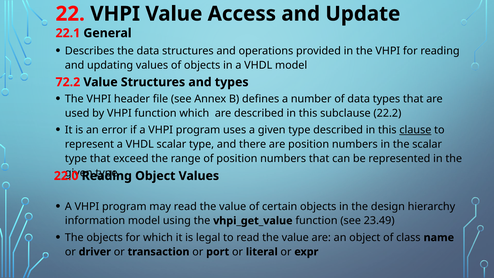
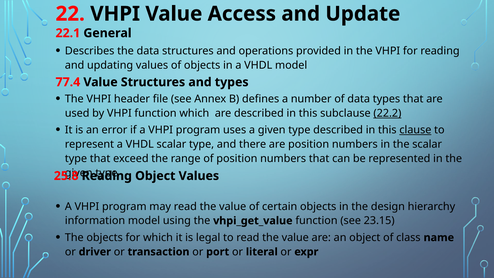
72.2: 72.2 -> 77.4
22.2 underline: none -> present
22.0: 22.0 -> 25.8
23.49: 23.49 -> 23.15
